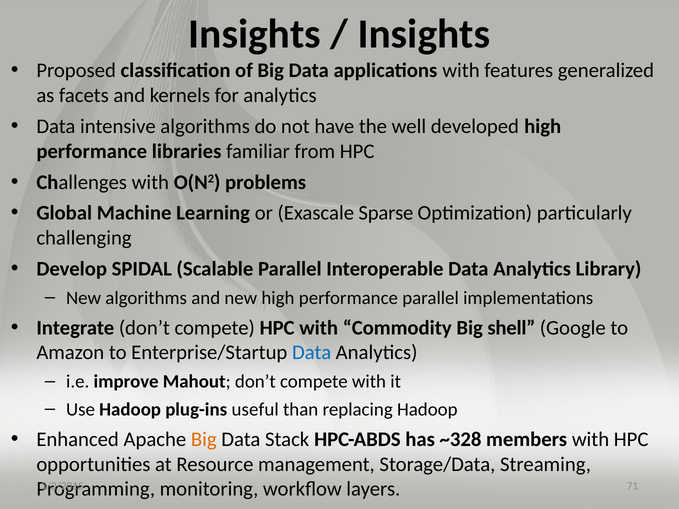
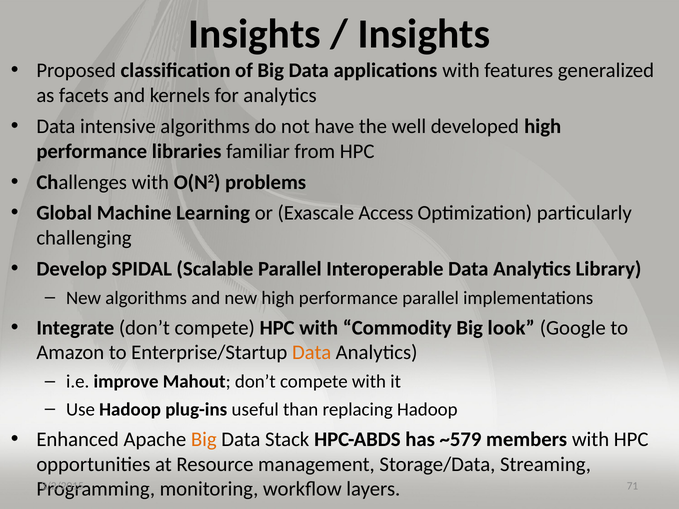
Sparse: Sparse -> Access
shell: shell -> look
Data at (312, 353) colour: blue -> orange
~328: ~328 -> ~579
